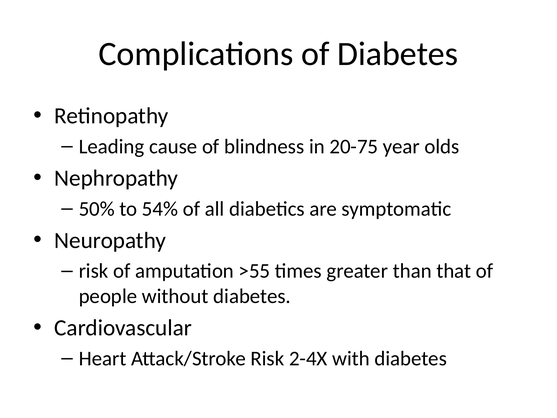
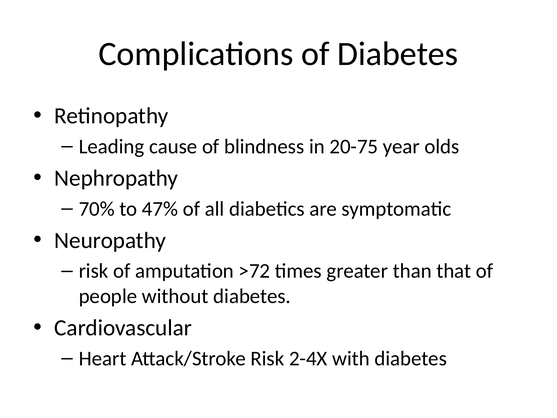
50%: 50% -> 70%
54%: 54% -> 47%
>55: >55 -> >72
